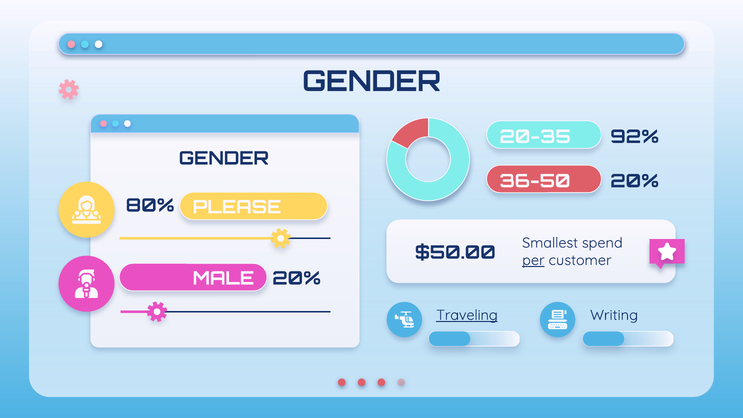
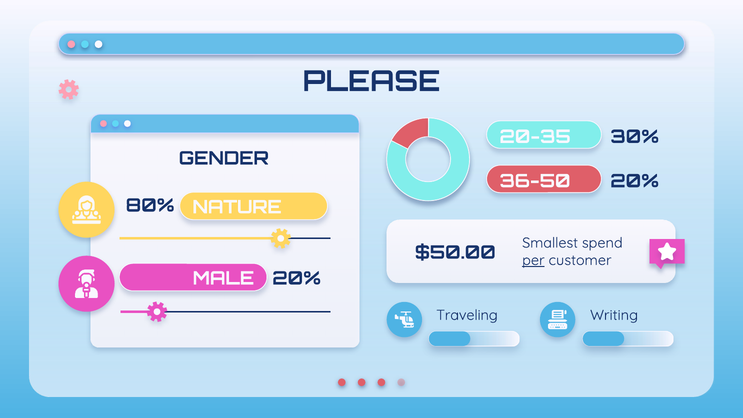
GENDER at (372, 82): GENDER -> PLEASE
92%: 92% -> 30%
PLEASE: PLEASE -> NATURE
Traveling underline: present -> none
